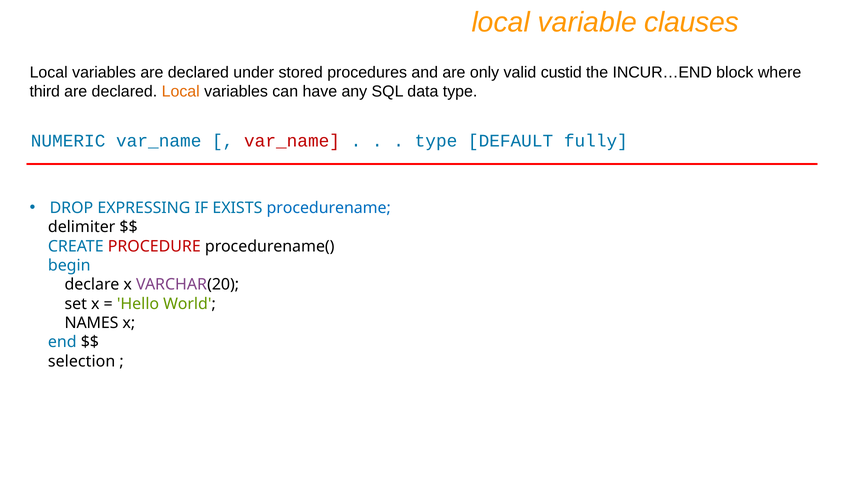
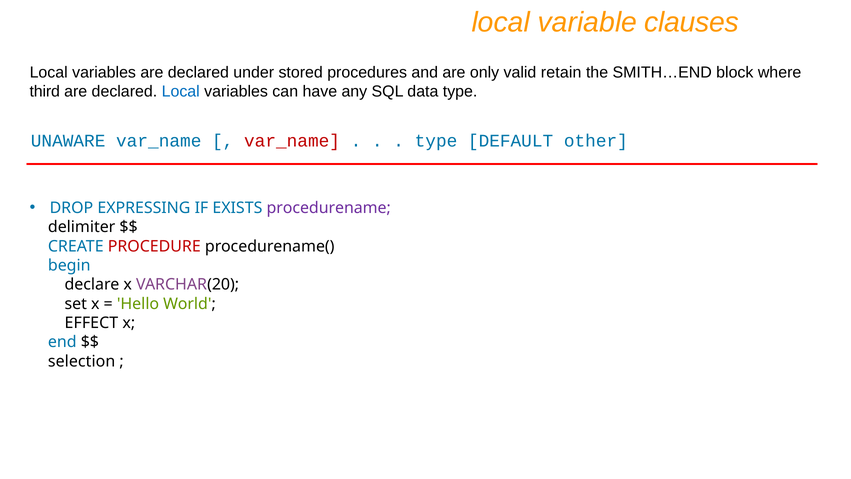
custid: custid -> retain
INCUR…END: INCUR…END -> SMITH…END
Local at (181, 91) colour: orange -> blue
NUMERIC: NUMERIC -> UNAWARE
fully: fully -> other
procedurename colour: blue -> purple
NAMES: NAMES -> EFFECT
